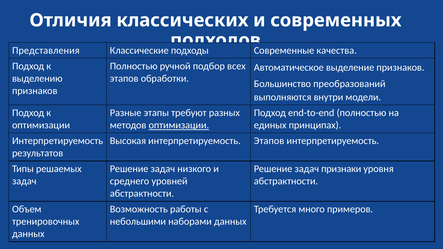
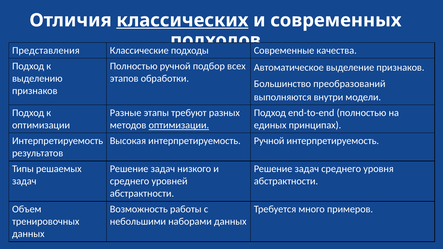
классических underline: none -> present
интерпретируемость Этапов: Этапов -> Ручной
задач признаки: признаки -> среднего
